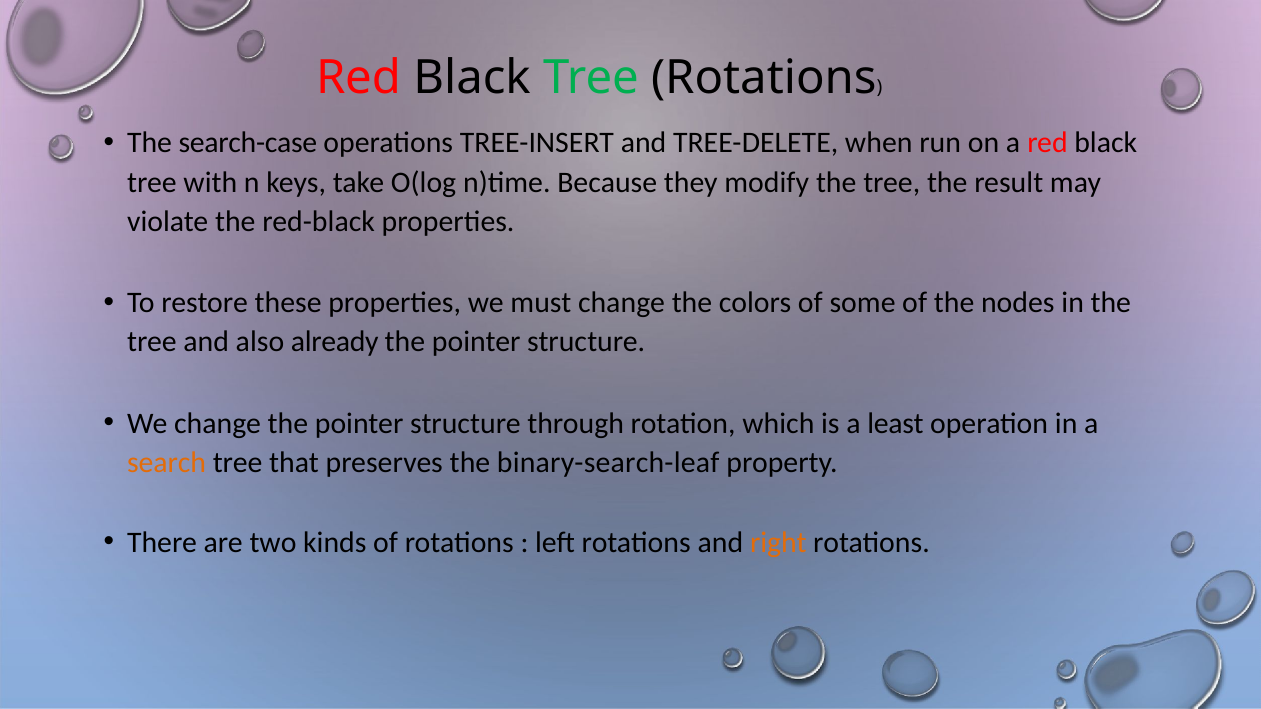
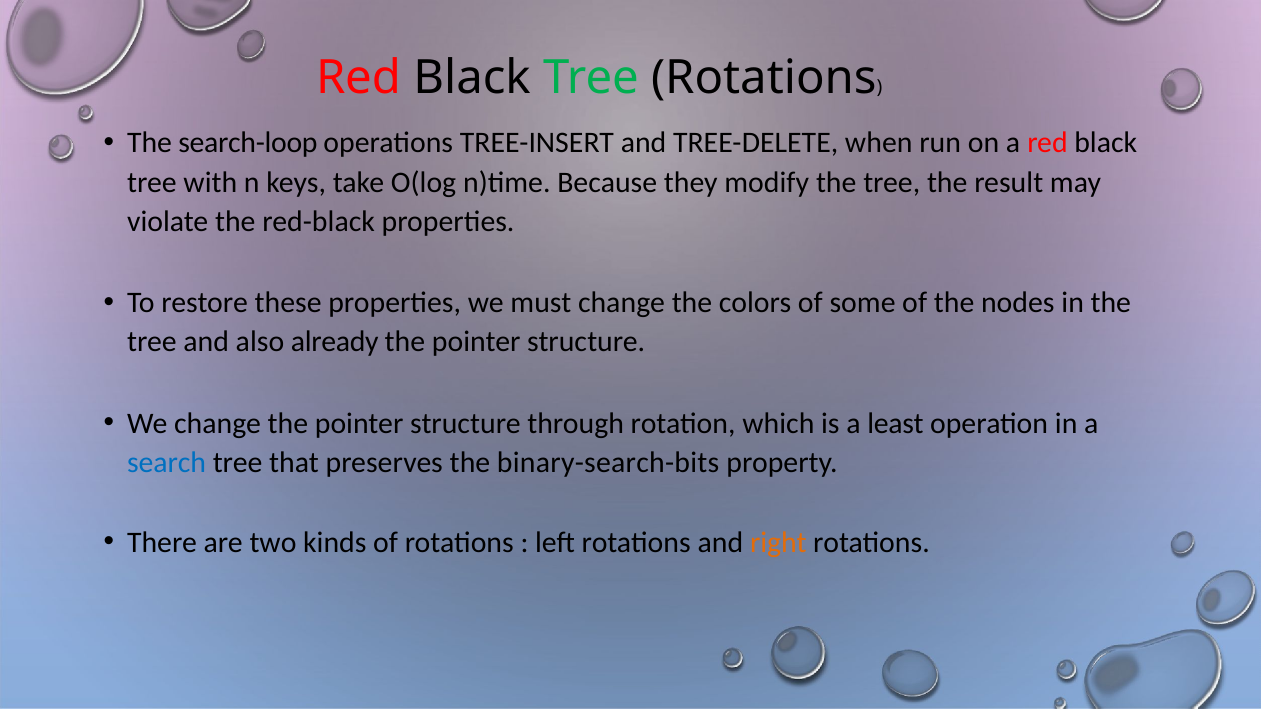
search-case: search-case -> search-loop
search colour: orange -> blue
binary-search-leaf: binary-search-leaf -> binary-search-bits
